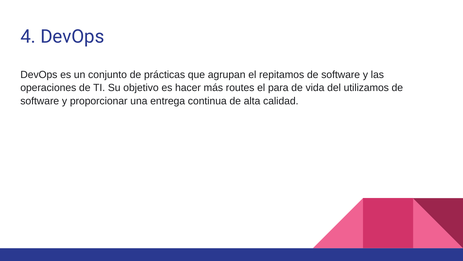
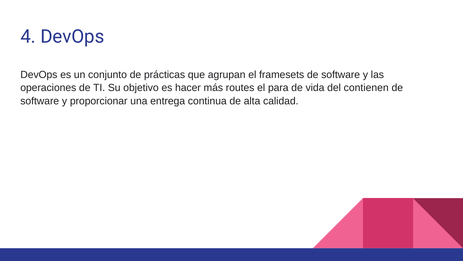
repitamos: repitamos -> framesets
utilizamos: utilizamos -> contienen
